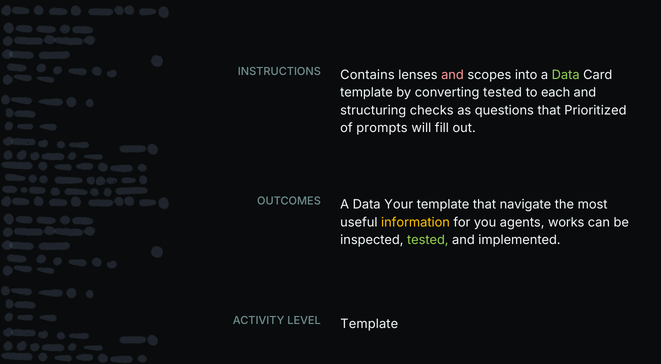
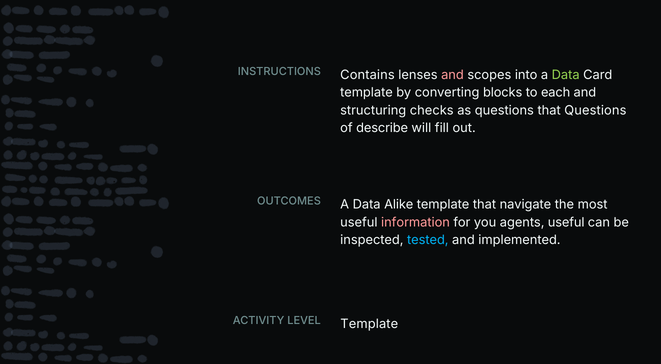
converting tested: tested -> blocks
that Prioritized: Prioritized -> Questions
prompts: prompts -> describe
Your: Your -> Alike
information colour: yellow -> pink
agents works: works -> useful
tested at (428, 240) colour: light green -> light blue
